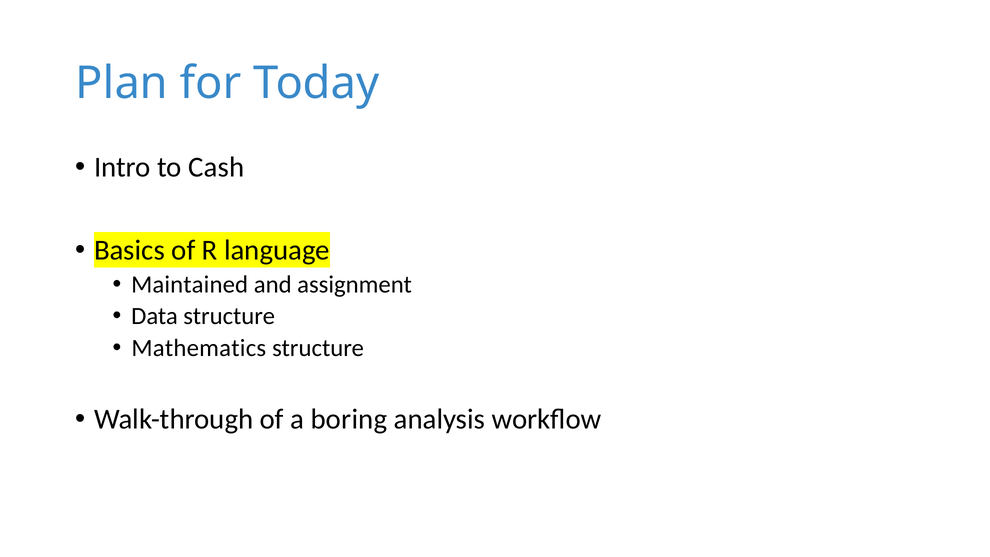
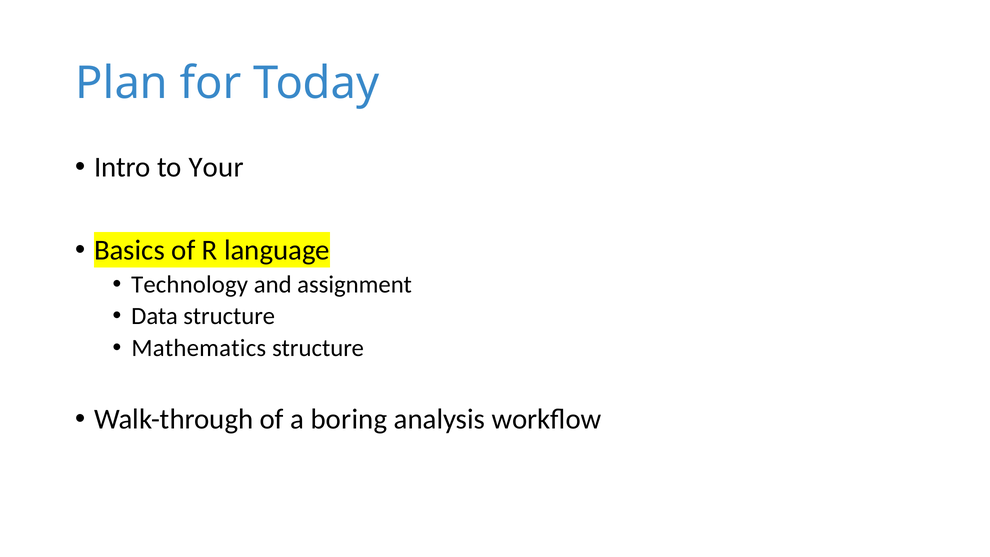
Cash: Cash -> Your
Maintained: Maintained -> Technology
